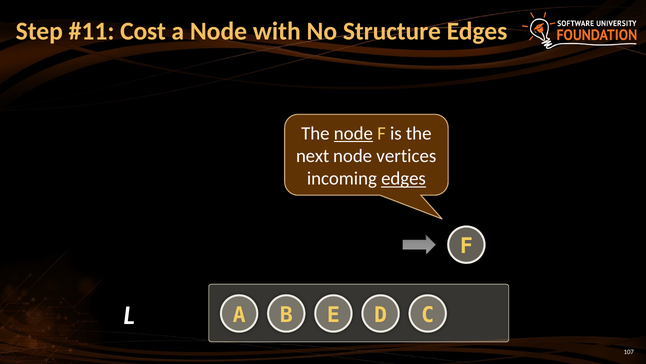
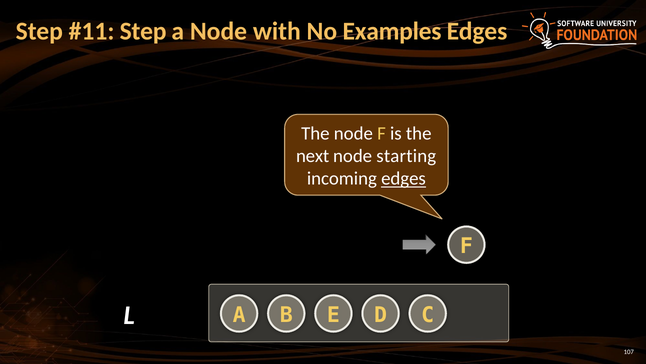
Cost at (143, 31): Cost -> Step
Structure: Structure -> Examples
node at (353, 133) underline: present -> none
vertices: vertices -> starting
